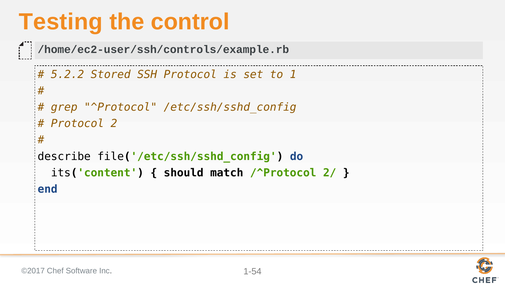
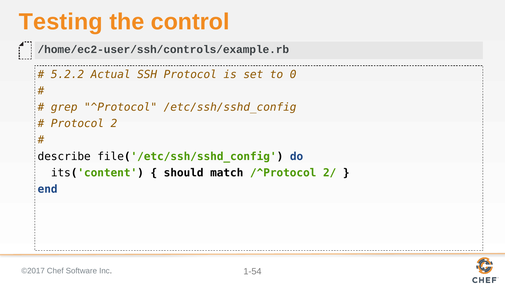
Stored: Stored -> Actual
1: 1 -> 0
